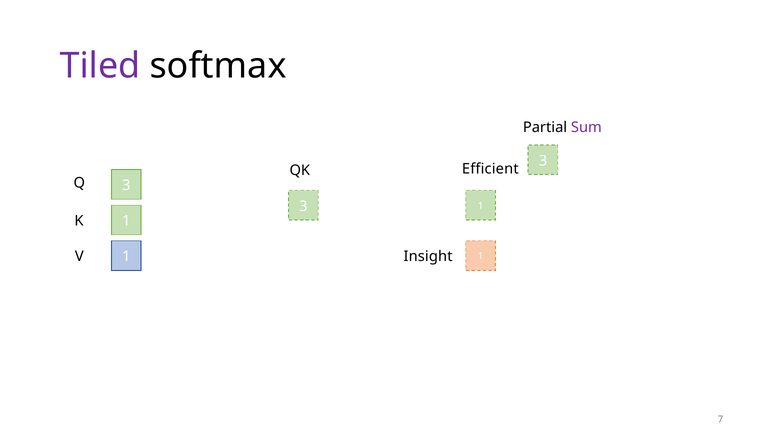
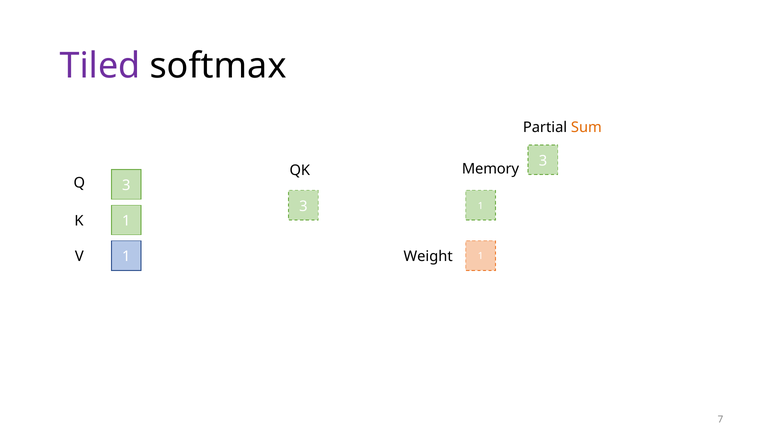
Sum colour: purple -> orange
Efficient: Efficient -> Memory
Insight: Insight -> Weight
